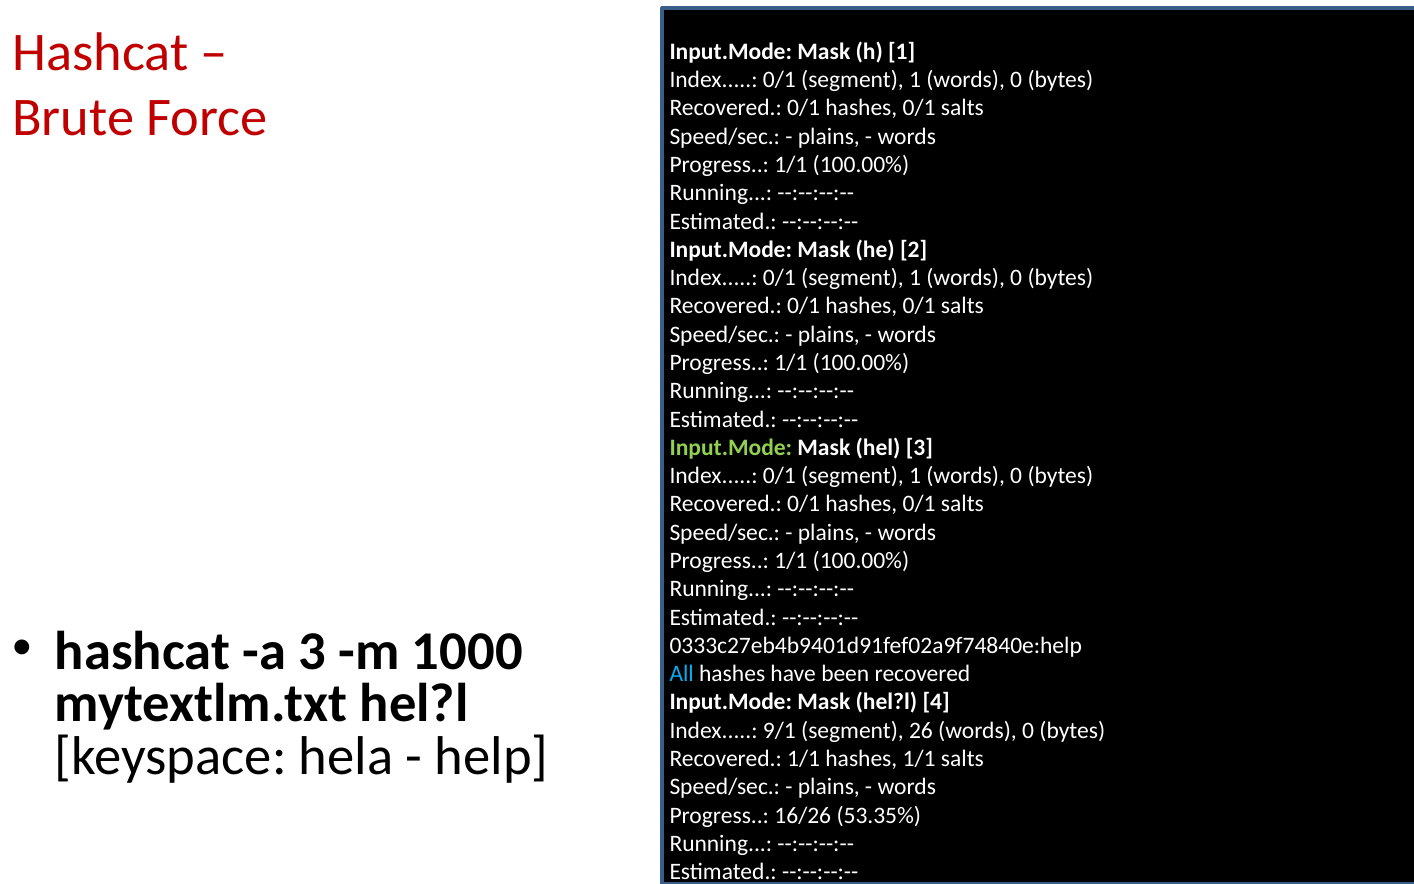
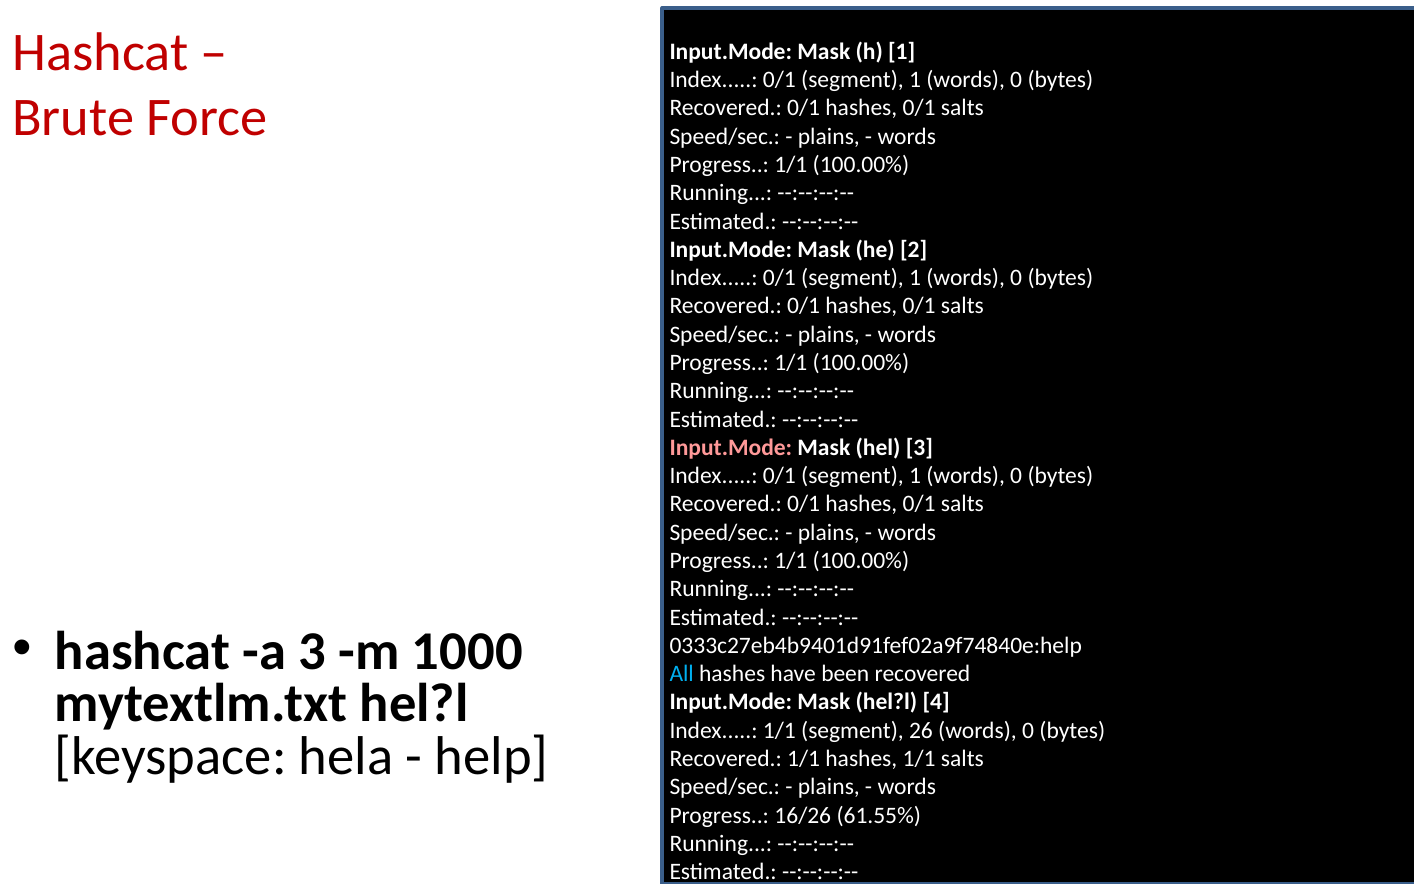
Input.Mode at (731, 447) colour: light green -> pink
Index 9/1: 9/1 -> 1/1
53.35%: 53.35% -> 61.55%
